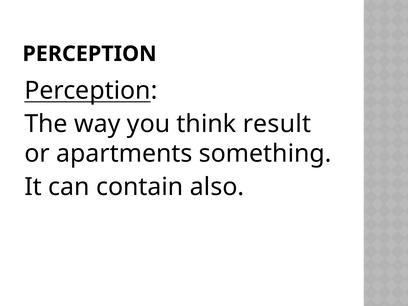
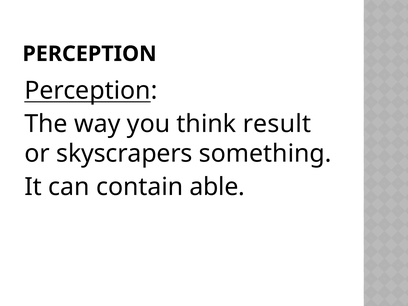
apartments: apartments -> skyscrapers
also: also -> able
